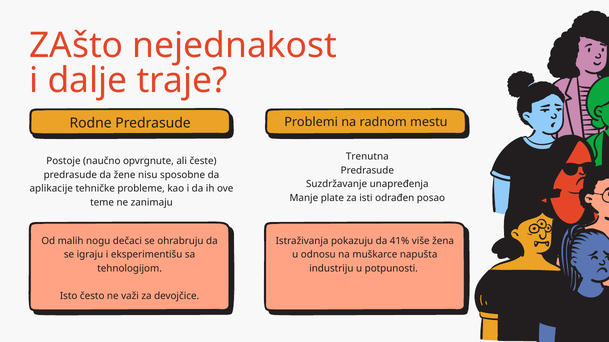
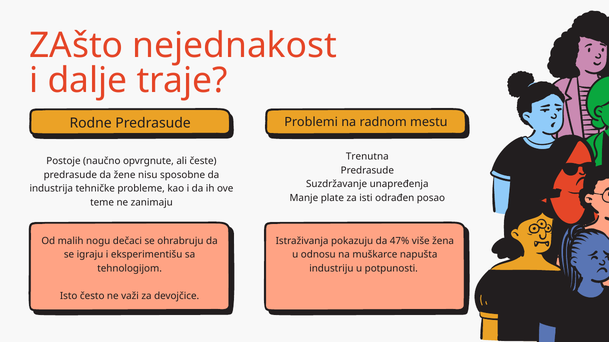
aplikacije: aplikacije -> industrija
41%: 41% -> 47%
